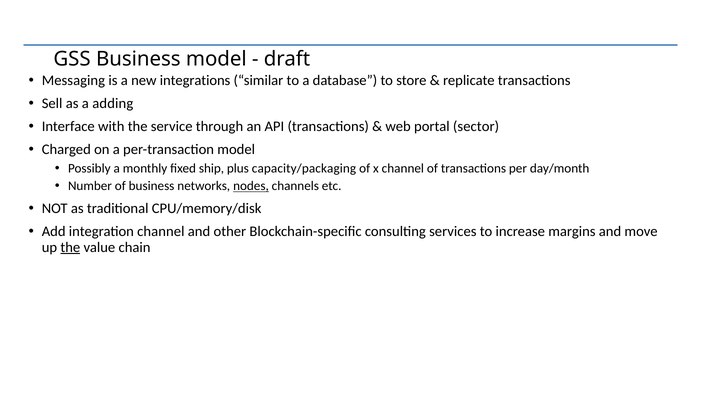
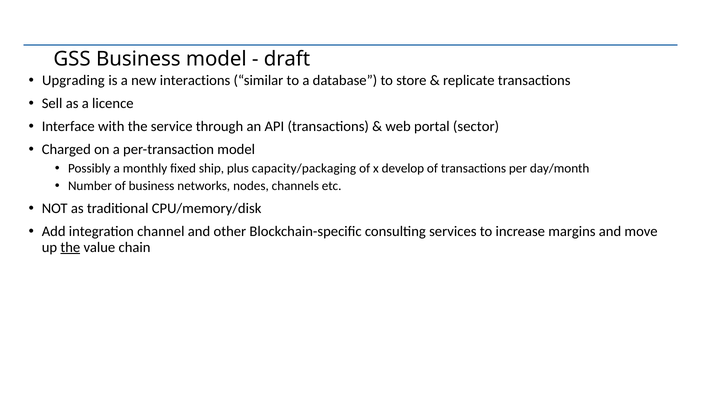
Messaging: Messaging -> Upgrading
integrations: integrations -> interactions
adding: adding -> licence
x channel: channel -> develop
nodes underline: present -> none
